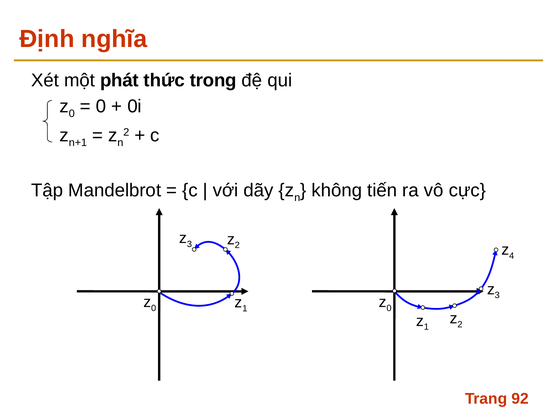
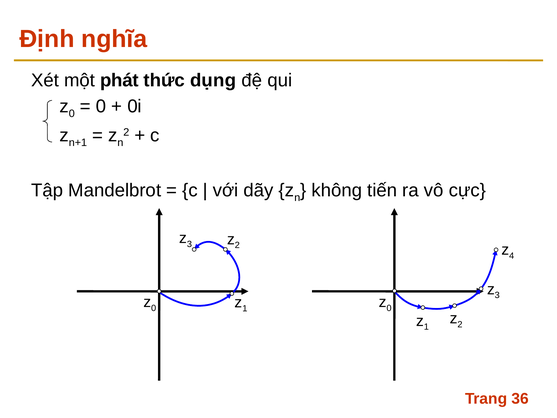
trong: trong -> dụng
92: 92 -> 36
